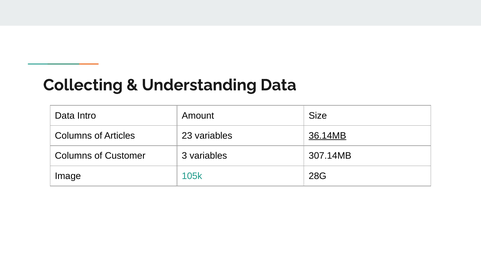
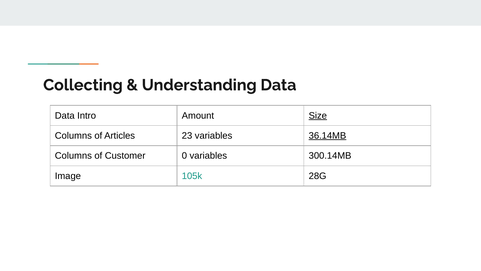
Size underline: none -> present
3: 3 -> 0
307.14MB: 307.14MB -> 300.14MB
